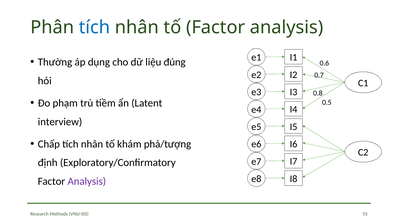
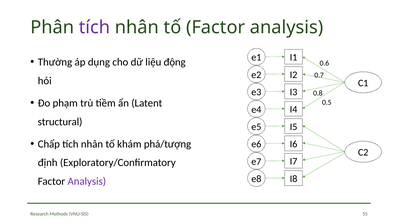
tích at (95, 27) colour: blue -> purple
đúng: đúng -> động
interview: interview -> structural
